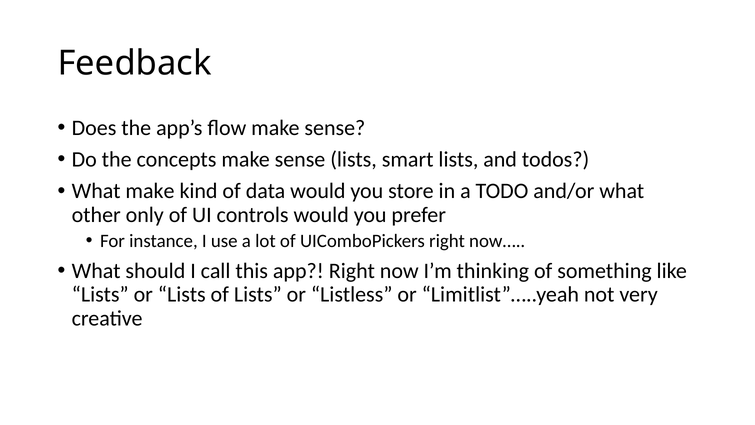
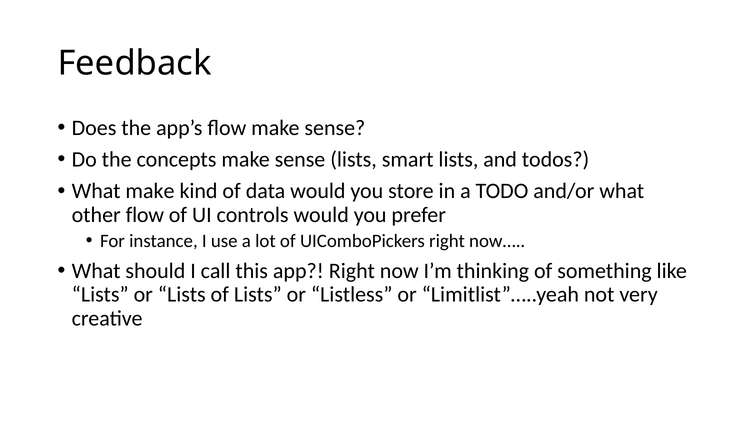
other only: only -> flow
